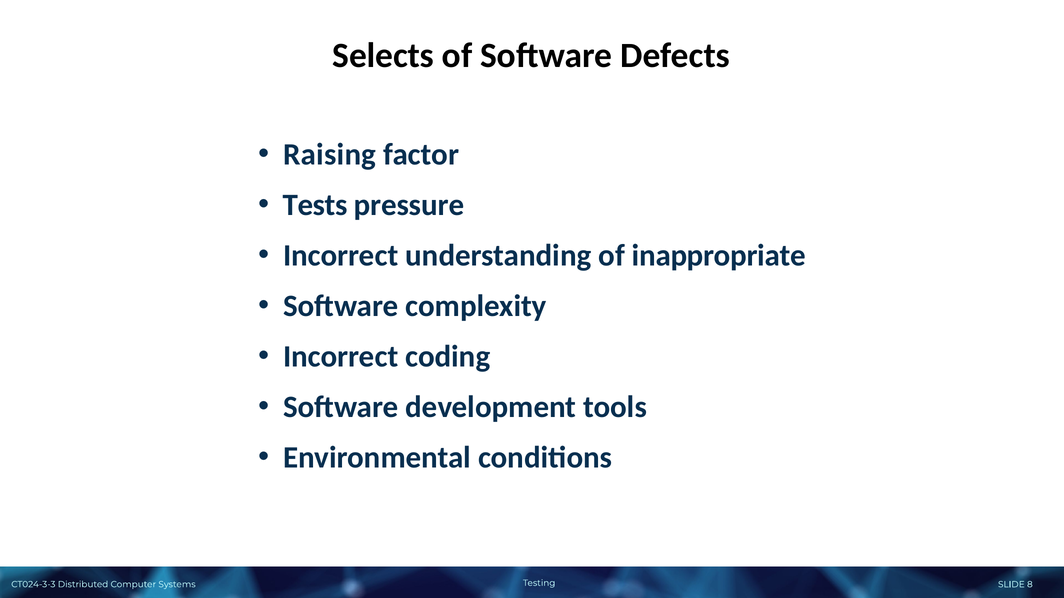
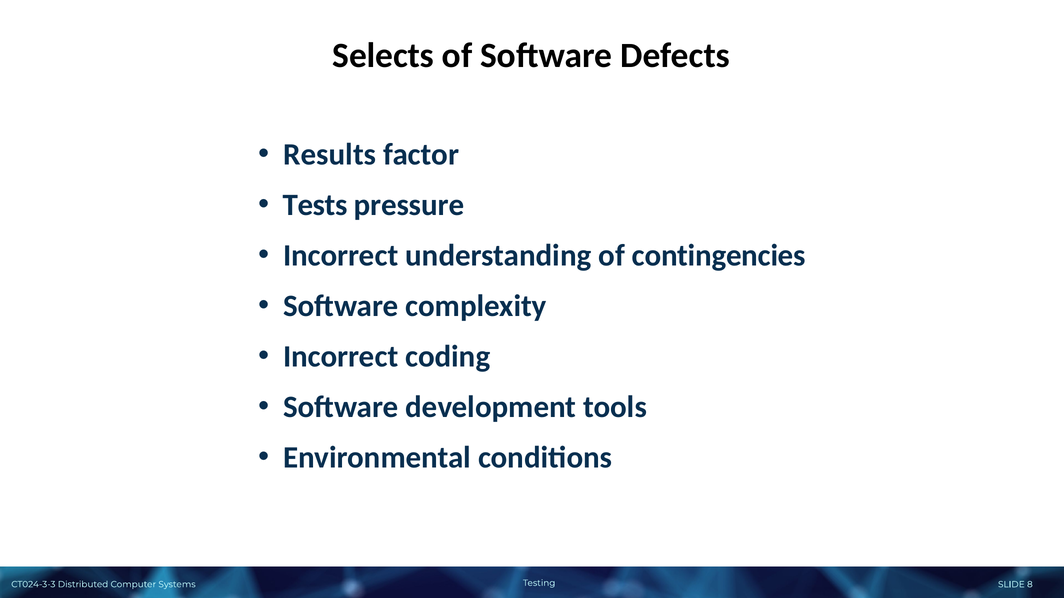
Raising: Raising -> Results
inappropriate: inappropriate -> contingencies
